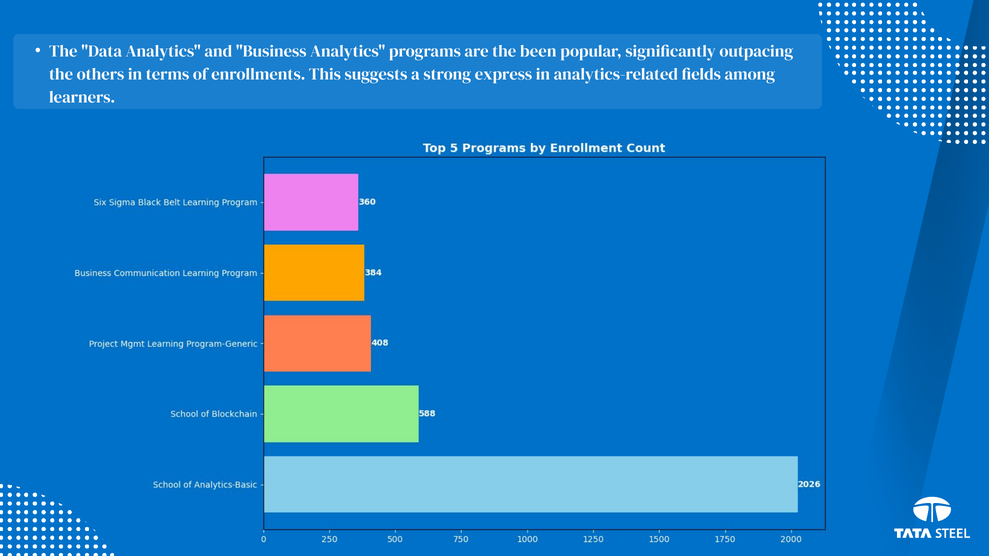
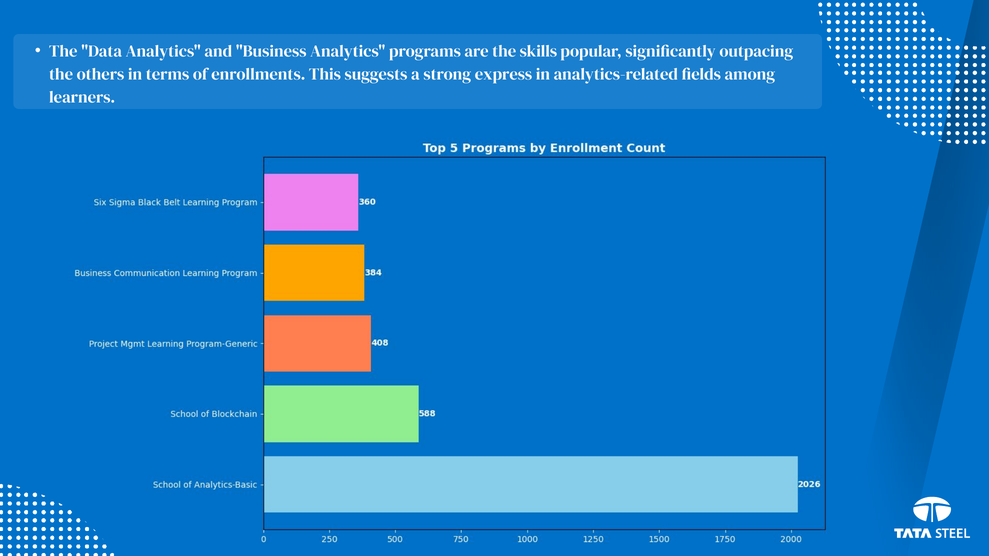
been: been -> skills
